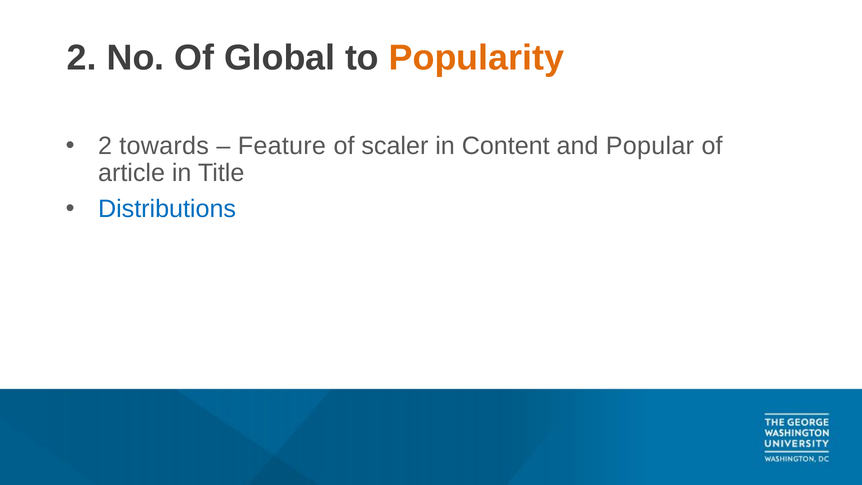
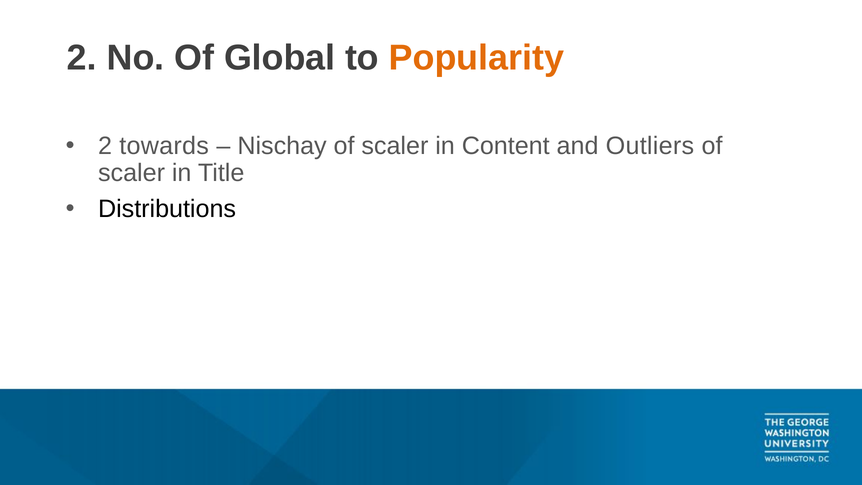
Feature: Feature -> Nischay
Popular: Popular -> Outliers
article at (132, 173): article -> scaler
Distributions colour: blue -> black
